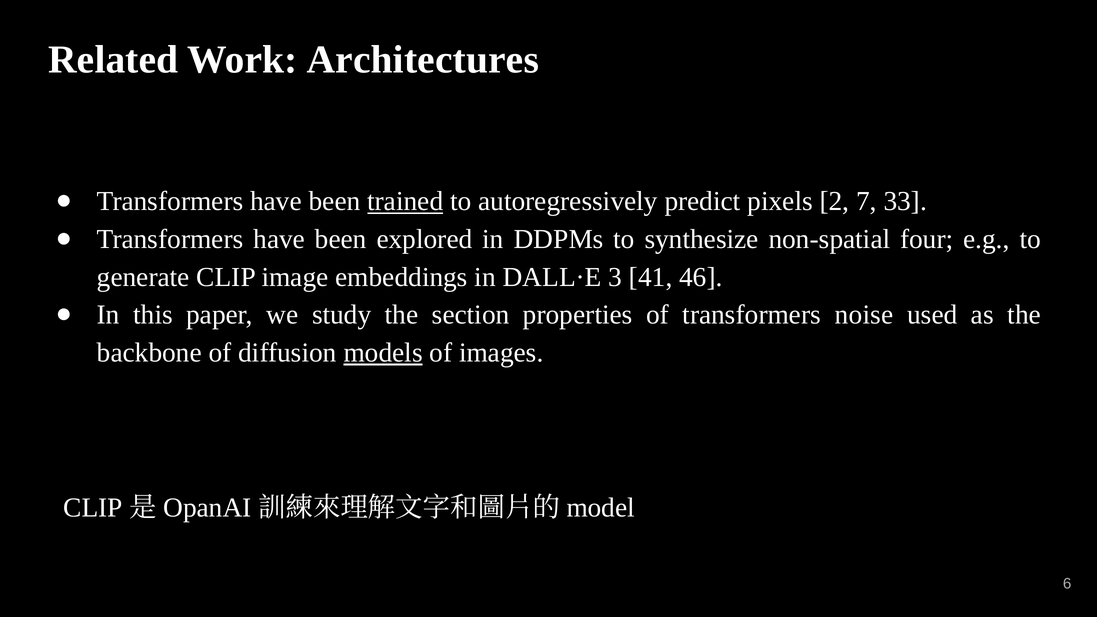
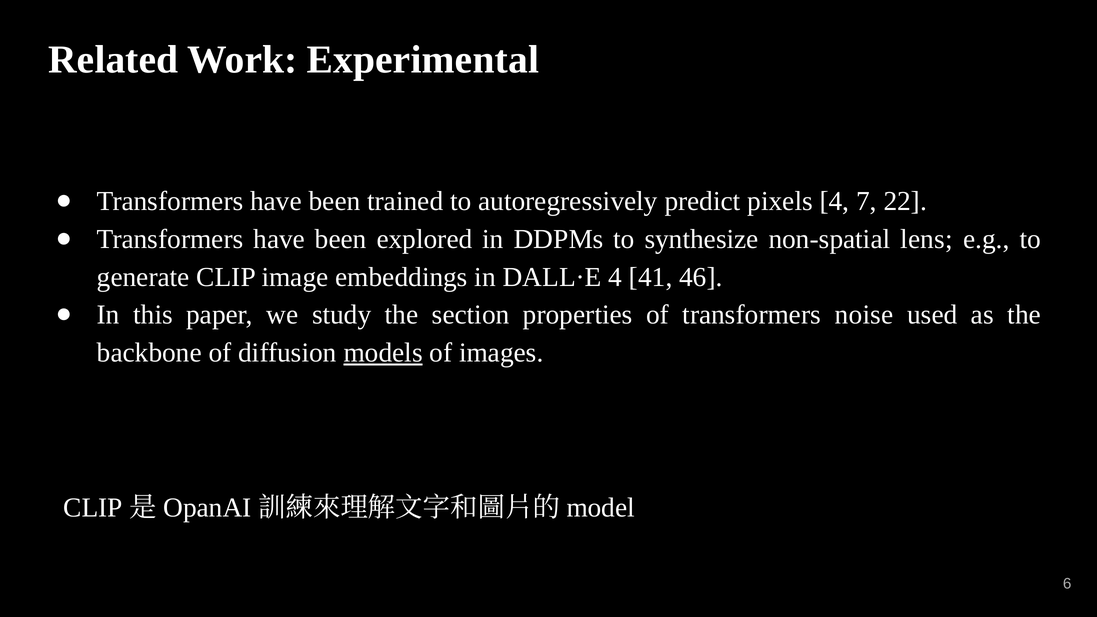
Architectures: Architectures -> Experimental
trained underline: present -> none
pixels 2: 2 -> 4
33: 33 -> 22
four: four -> lens
DALL·E 3: 3 -> 4
